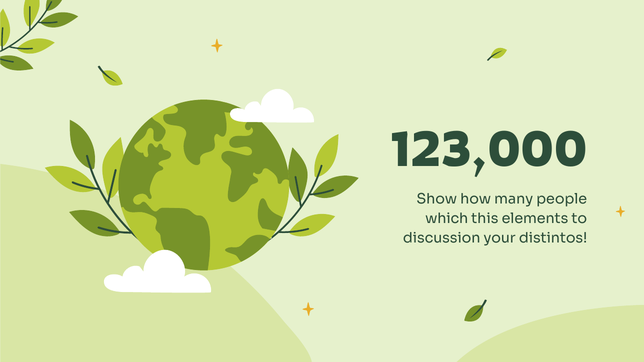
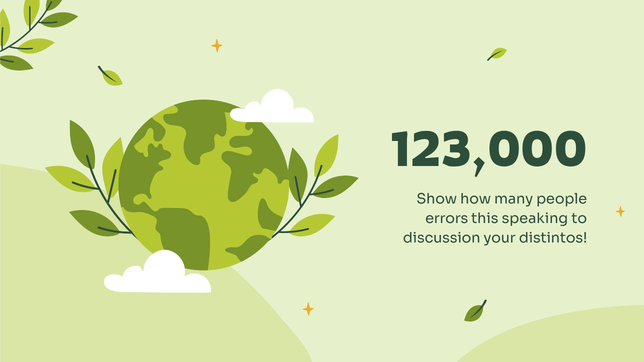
which: which -> errors
elements: elements -> speaking
